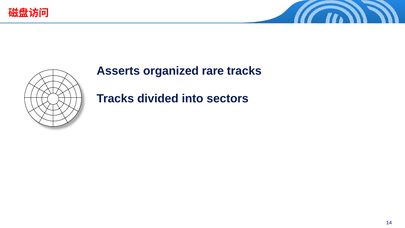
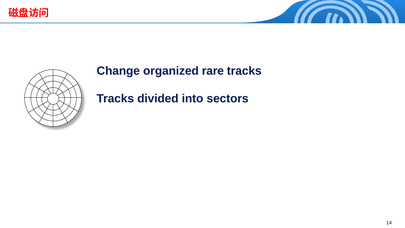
Asserts: Asserts -> Change
